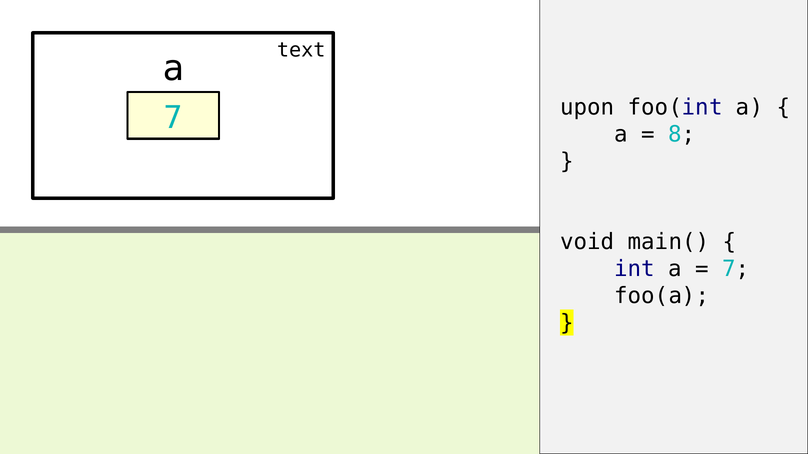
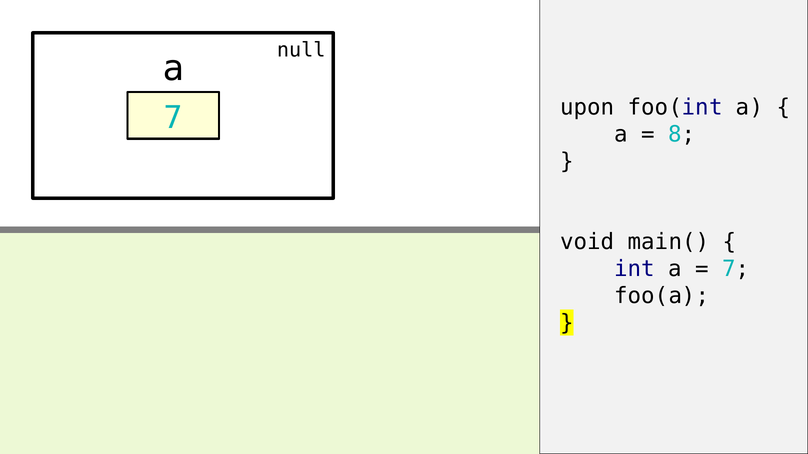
text: text -> null
